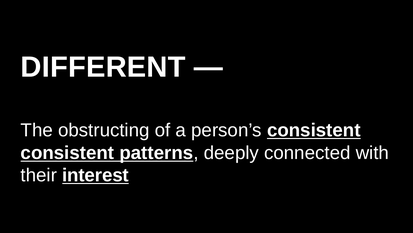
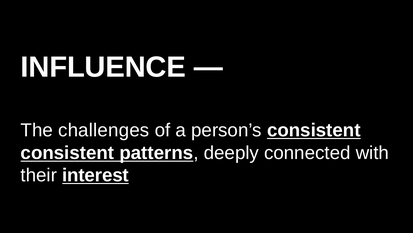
DIFFERENT: DIFFERENT -> INFLUENCE
obstructing: obstructing -> challenges
